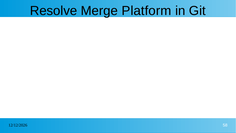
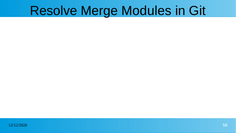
Platform: Platform -> Modules
